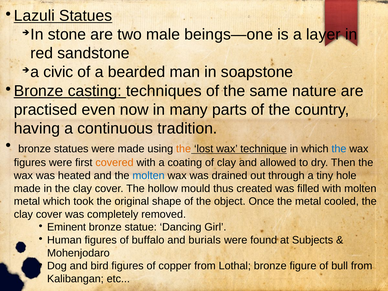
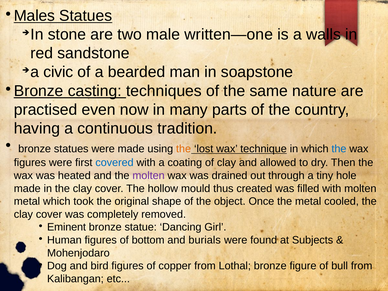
Lazuli: Lazuli -> Males
beings—one: beings—one -> written—one
layer: layer -> walls
covered colour: orange -> blue
molten at (149, 176) colour: blue -> purple
buffalo: buffalo -> bottom
